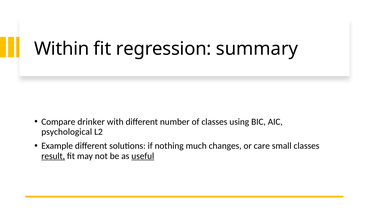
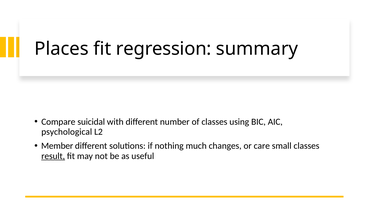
Within: Within -> Places
drinker: drinker -> suicidal
Example: Example -> Member
useful underline: present -> none
